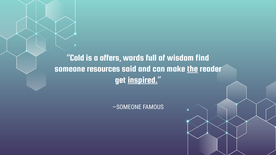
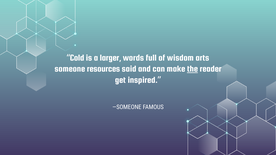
offers: offers -> larger
find: find -> arts
inspired underline: present -> none
